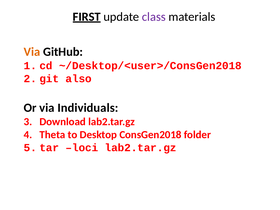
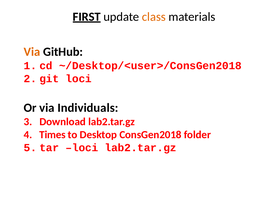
class colour: purple -> orange
also at (79, 79): also -> loci
Theta: Theta -> Times
